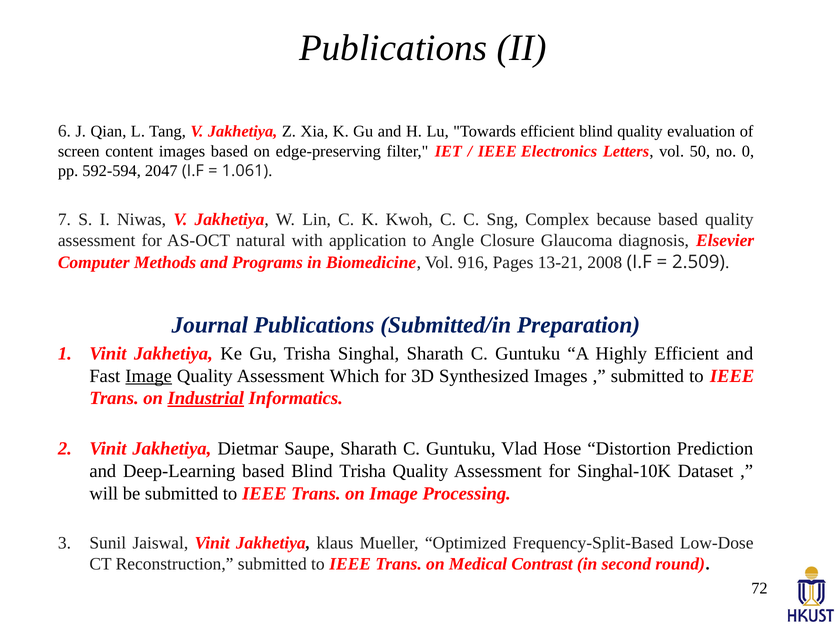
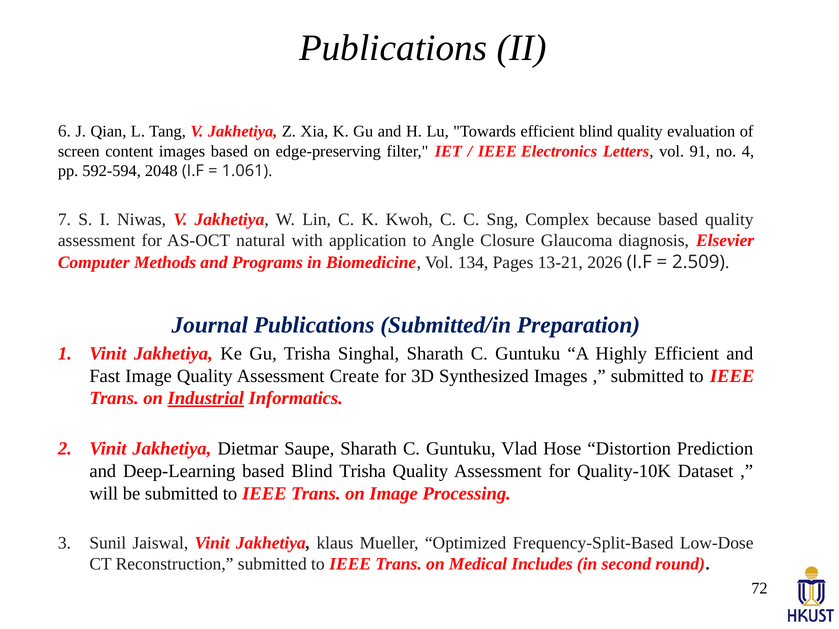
50: 50 -> 91
0: 0 -> 4
2047: 2047 -> 2048
916: 916 -> 134
2008: 2008 -> 2026
Image at (149, 376) underline: present -> none
Which: Which -> Create
Singhal-10K: Singhal-10K -> Quality-10K
Contrast: Contrast -> Includes
